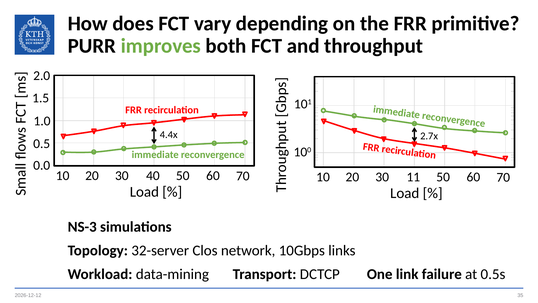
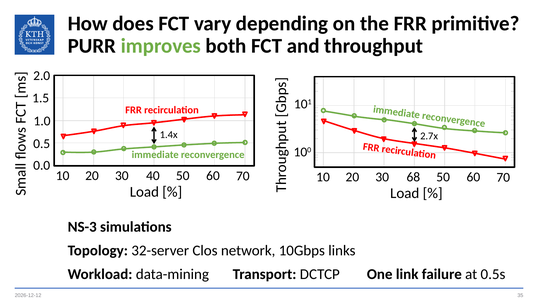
4.4x: 4.4x -> 1.4x
11: 11 -> 68
